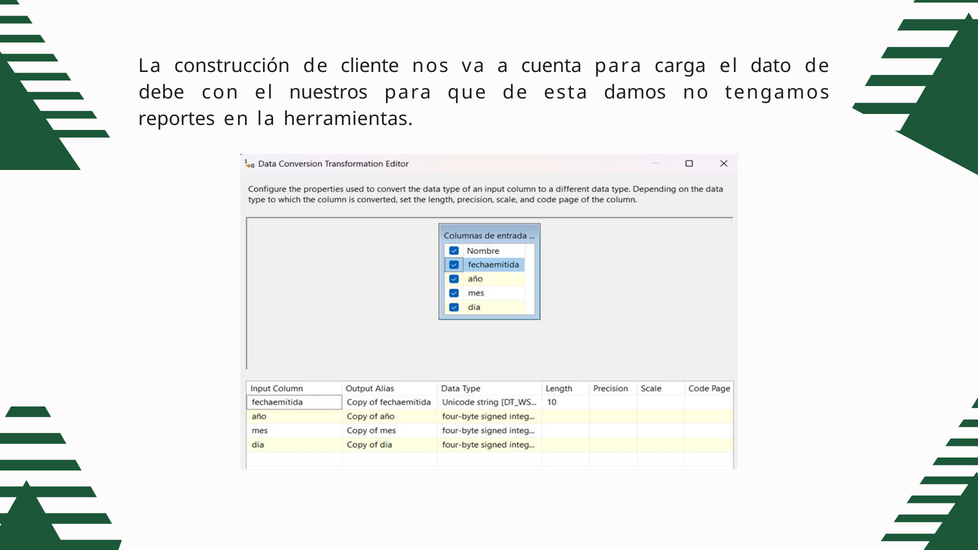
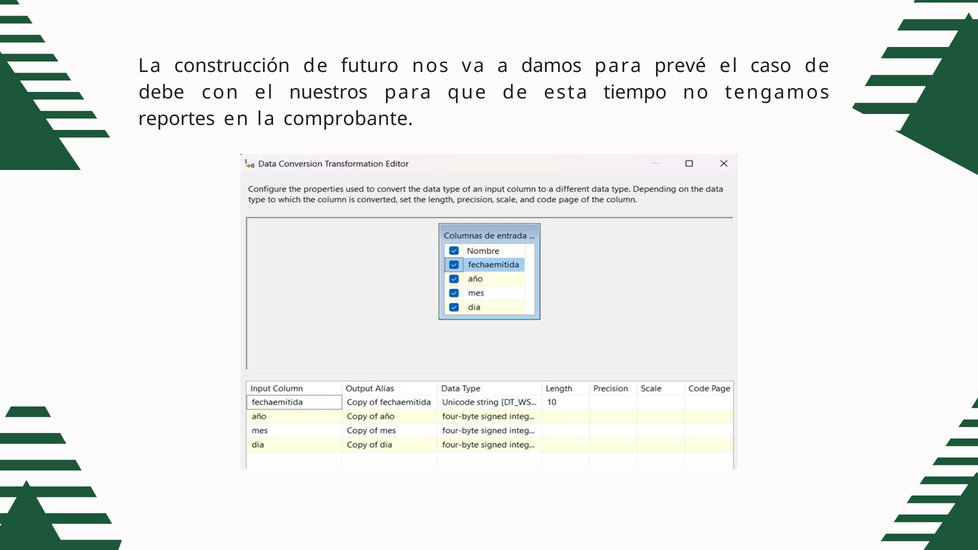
cliente: cliente -> futuro
cuenta: cuenta -> damos
carga: carga -> prevé
dato: dato -> caso
damos: damos -> tiempo
herramientas: herramientas -> comprobante
